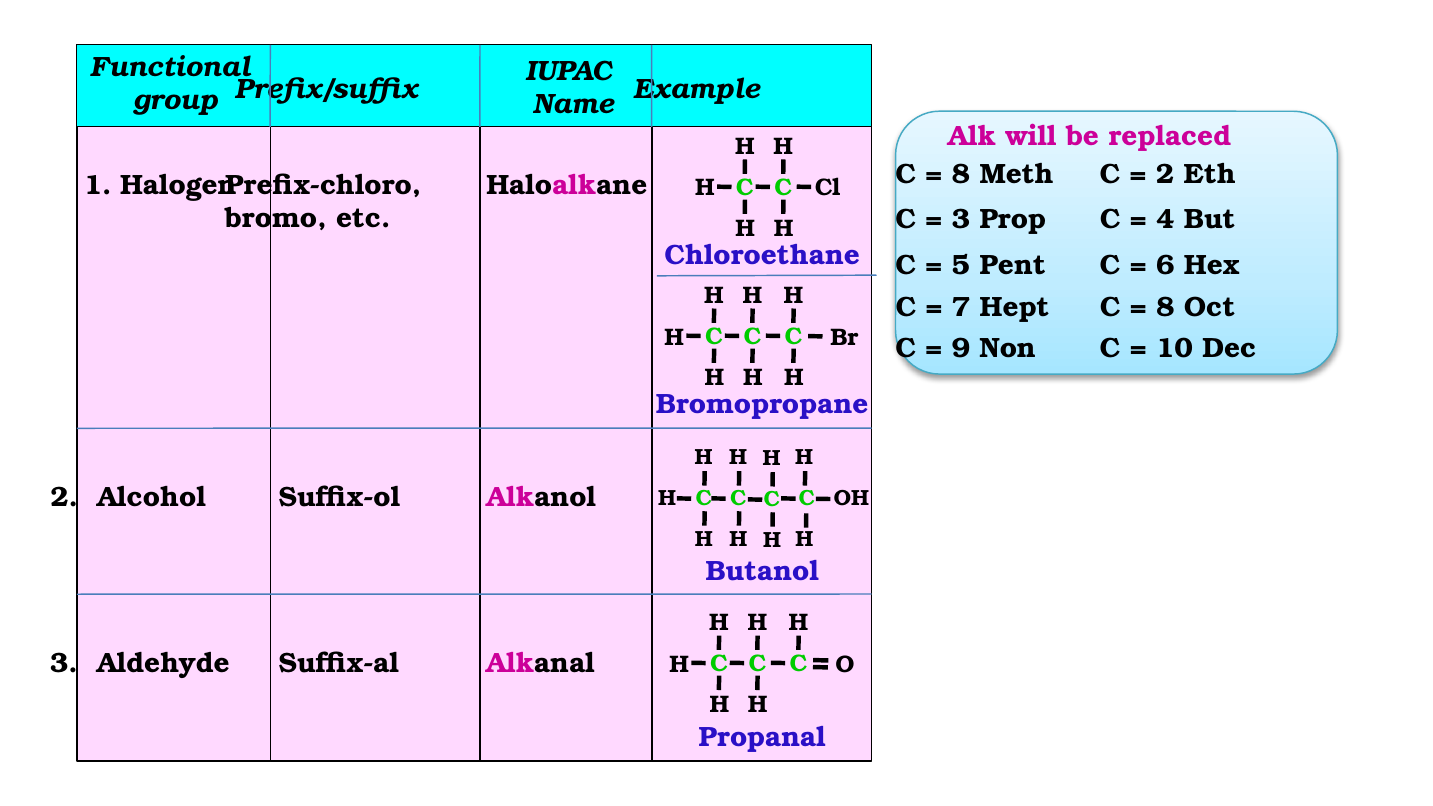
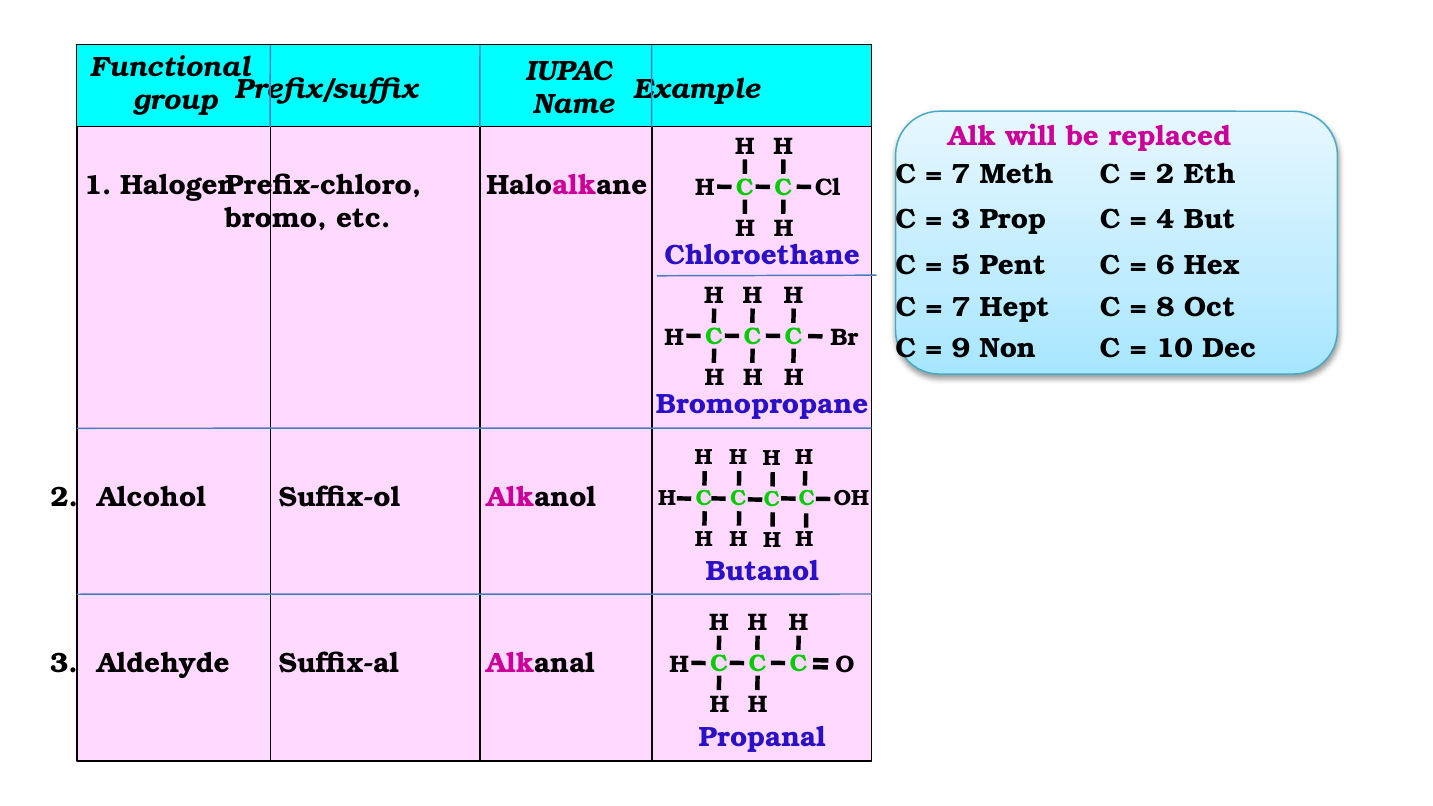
8 at (961, 174): 8 -> 7
